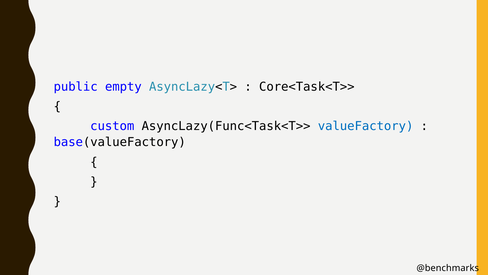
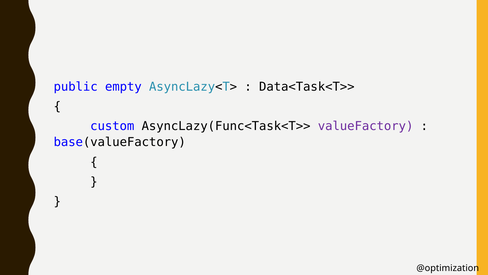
Core<Task<T>>: Core<Task<T>> -> Data<Task<T>>
valueFactory colour: blue -> purple
@benchmarks: @benchmarks -> @optimization
